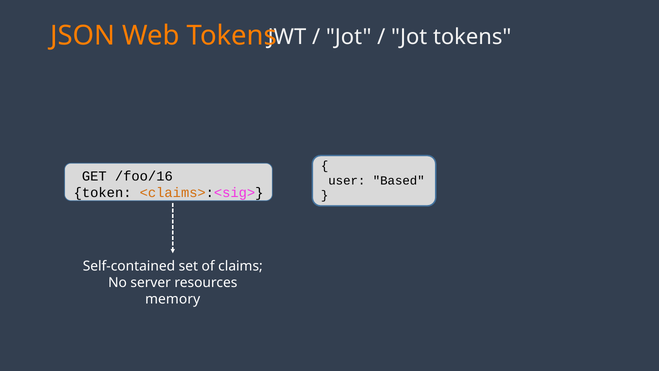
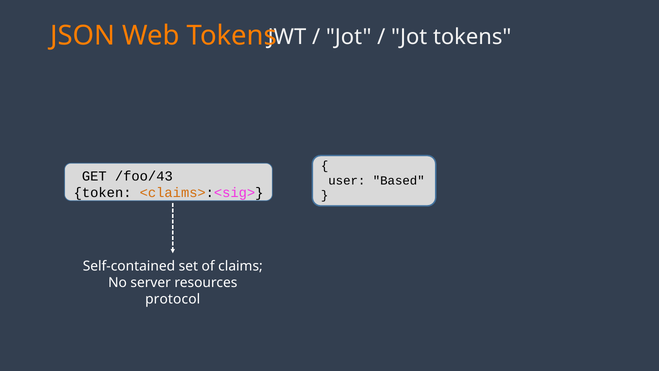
/foo/16: /foo/16 -> /foo/43
memory: memory -> protocol
